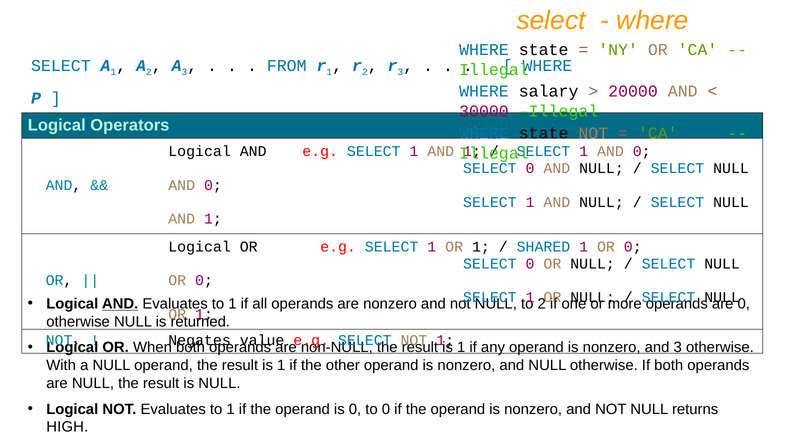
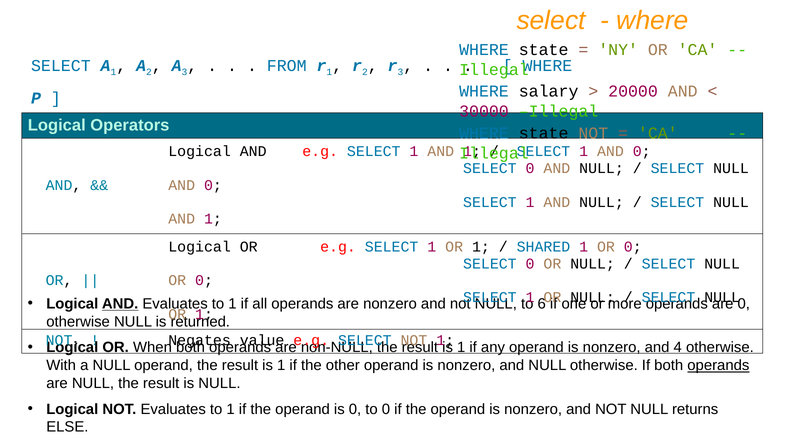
2 at (542, 304): 2 -> 6
and 3: 3 -> 4
operands at (718, 365) underline: none -> present
HIGH: HIGH -> ELSE
